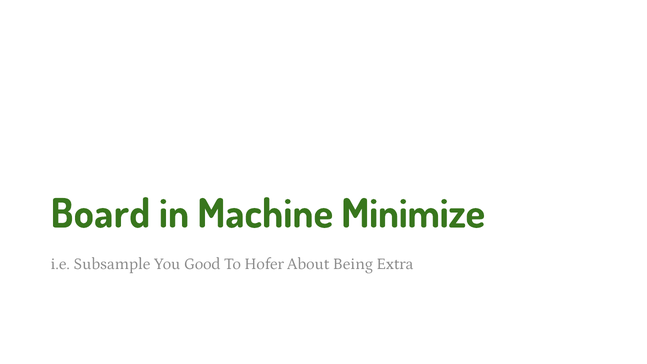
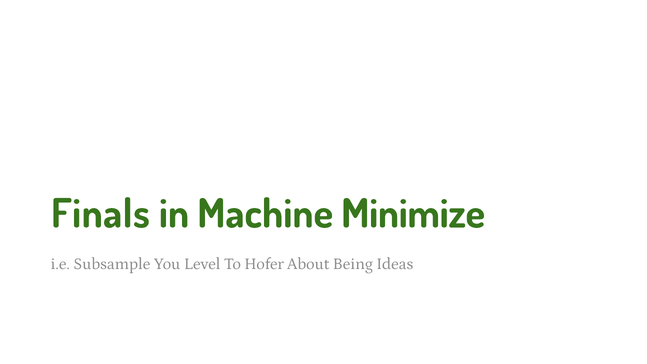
Board: Board -> Finals
Good: Good -> Level
Extra: Extra -> Ideas
